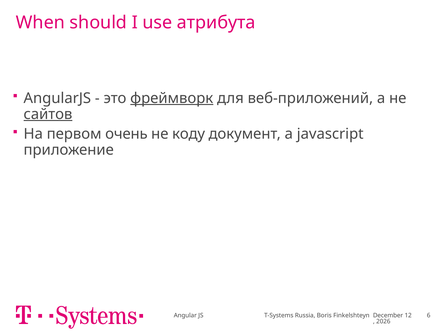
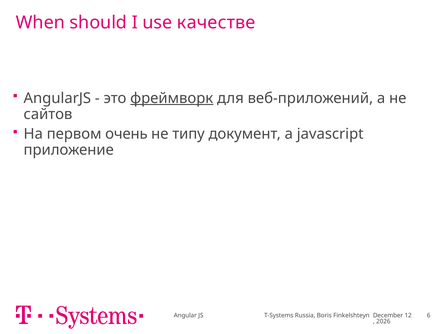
атрибута: атрибута -> качестве
сайтов underline: present -> none
коду: коду -> типу
